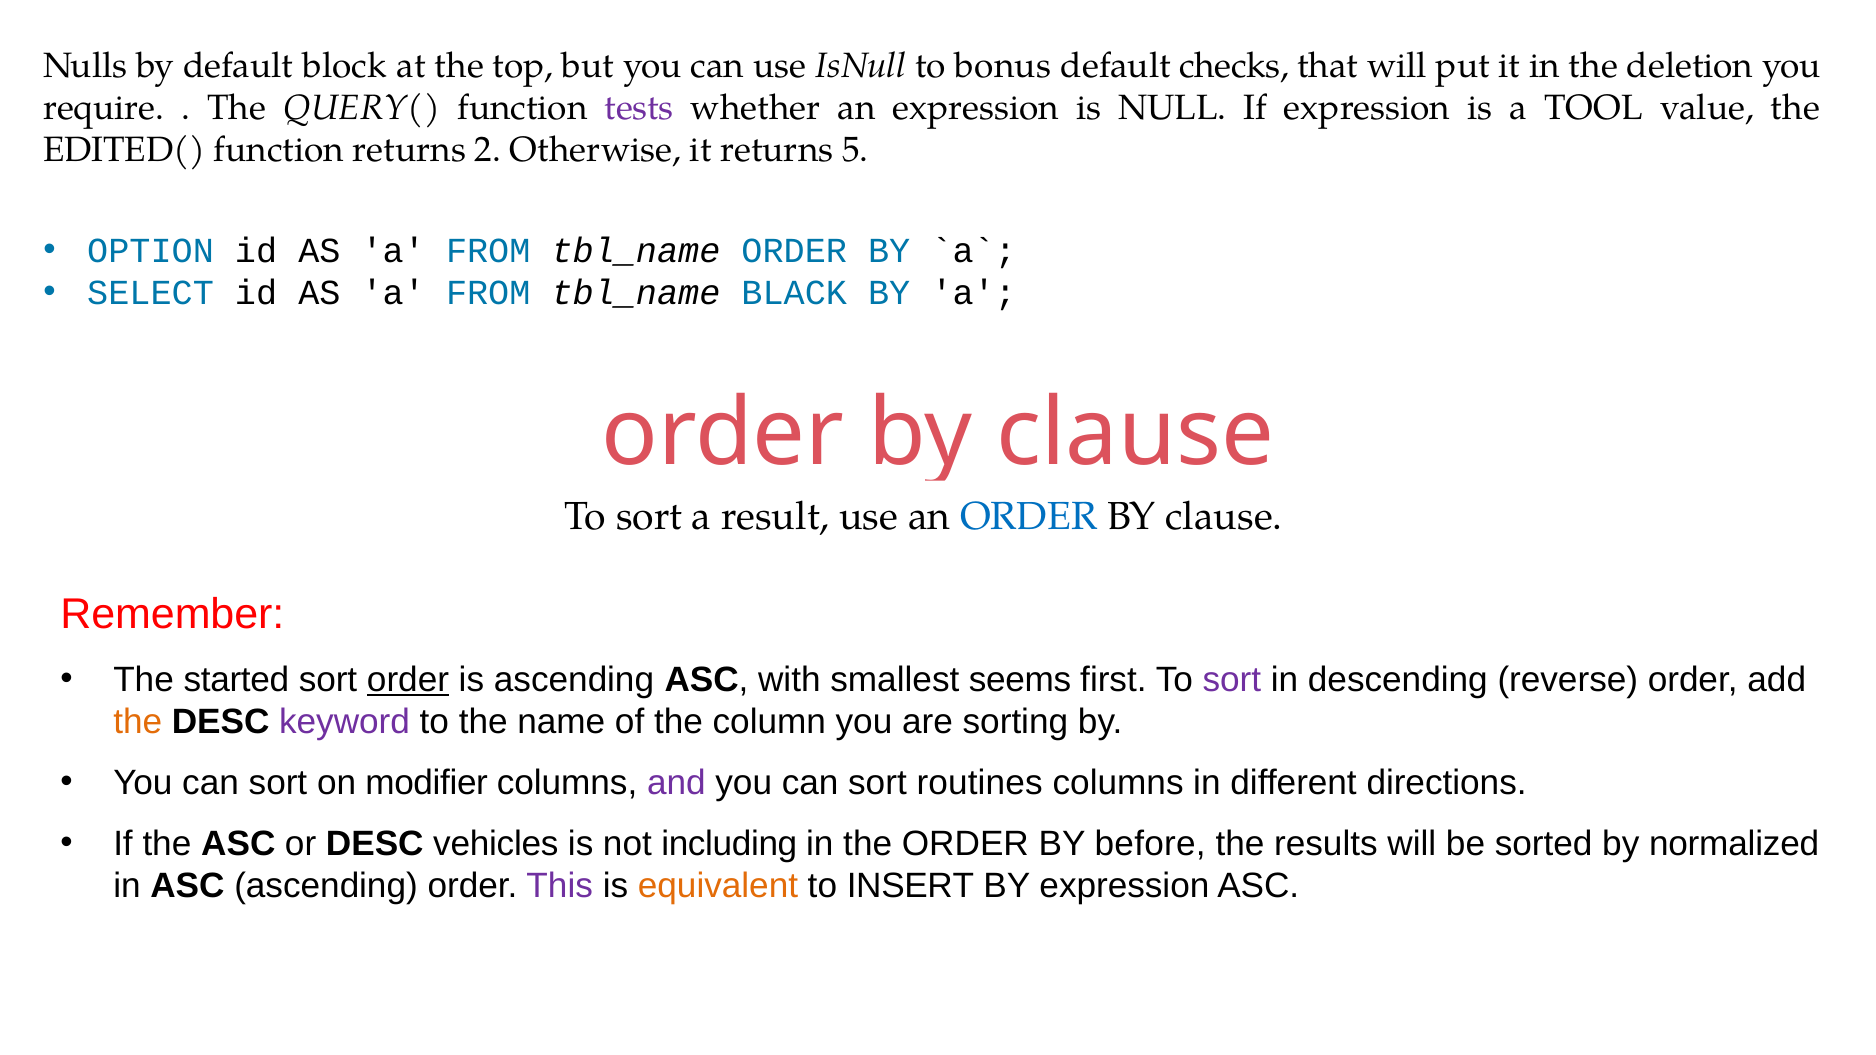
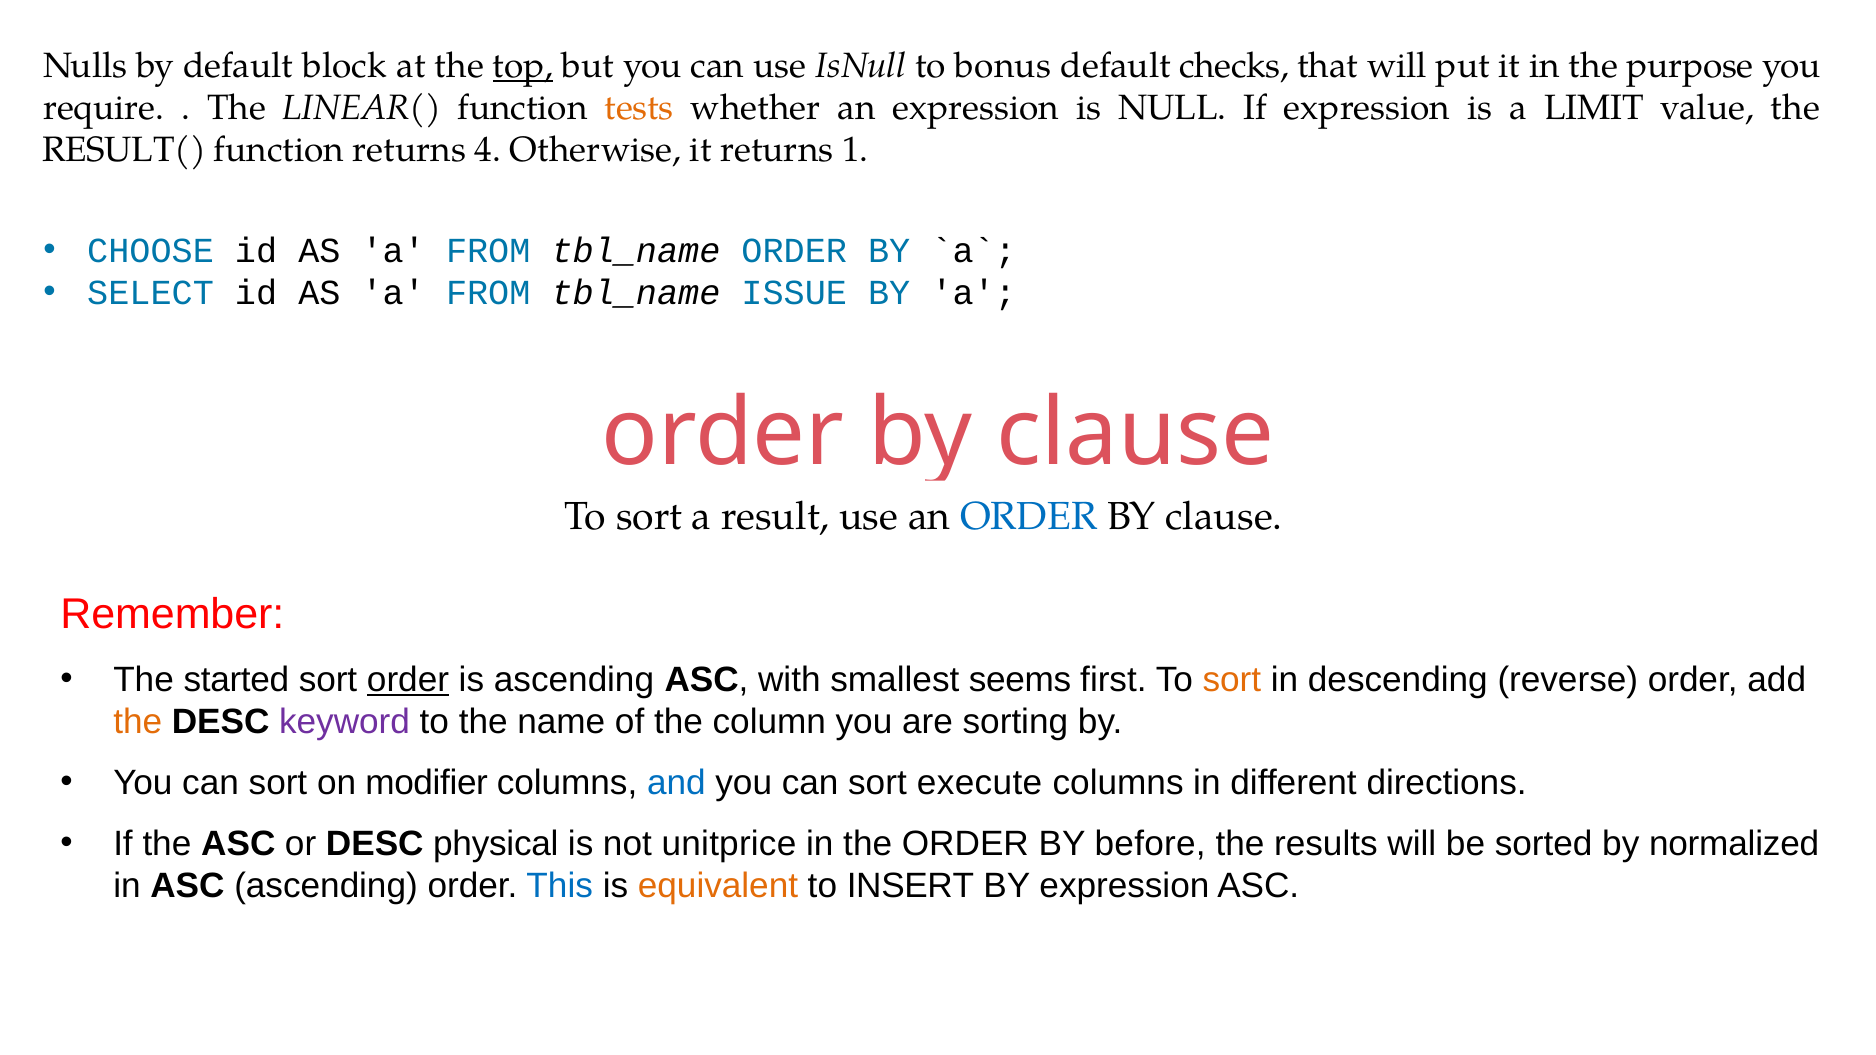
top underline: none -> present
deletion: deletion -> purpose
QUERY(: QUERY( -> LINEAR(
tests colour: purple -> orange
TOOL: TOOL -> LIMIT
EDITED(: EDITED( -> RESULT(
2: 2 -> 4
5: 5 -> 1
OPTION: OPTION -> CHOOSE
BLACK: BLACK -> ISSUE
sort at (1232, 680) colour: purple -> orange
and colour: purple -> blue
routines: routines -> execute
vehicles: vehicles -> physical
including: including -> unitprice
This colour: purple -> blue
